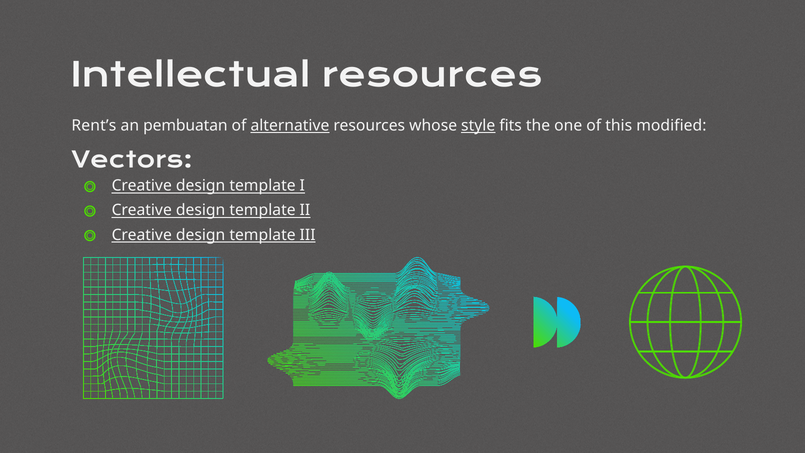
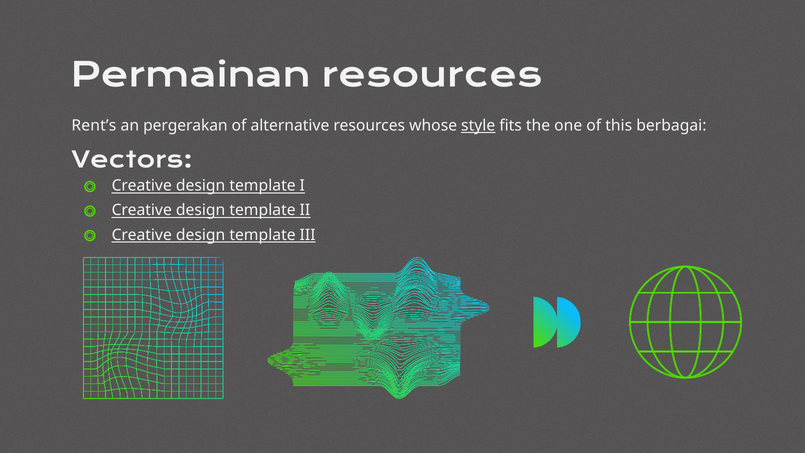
Intellectual: Intellectual -> Permainan
pembuatan: pembuatan -> pergerakan
alternative underline: present -> none
modified: modified -> berbagai
